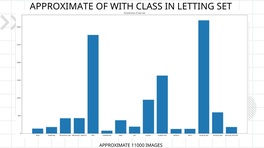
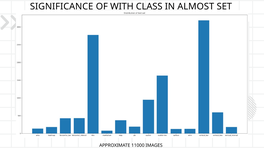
APPROXIMATE at (62, 6): APPROXIMATE -> SIGNIFICANCE
LETTING: LETTING -> ALMOST
